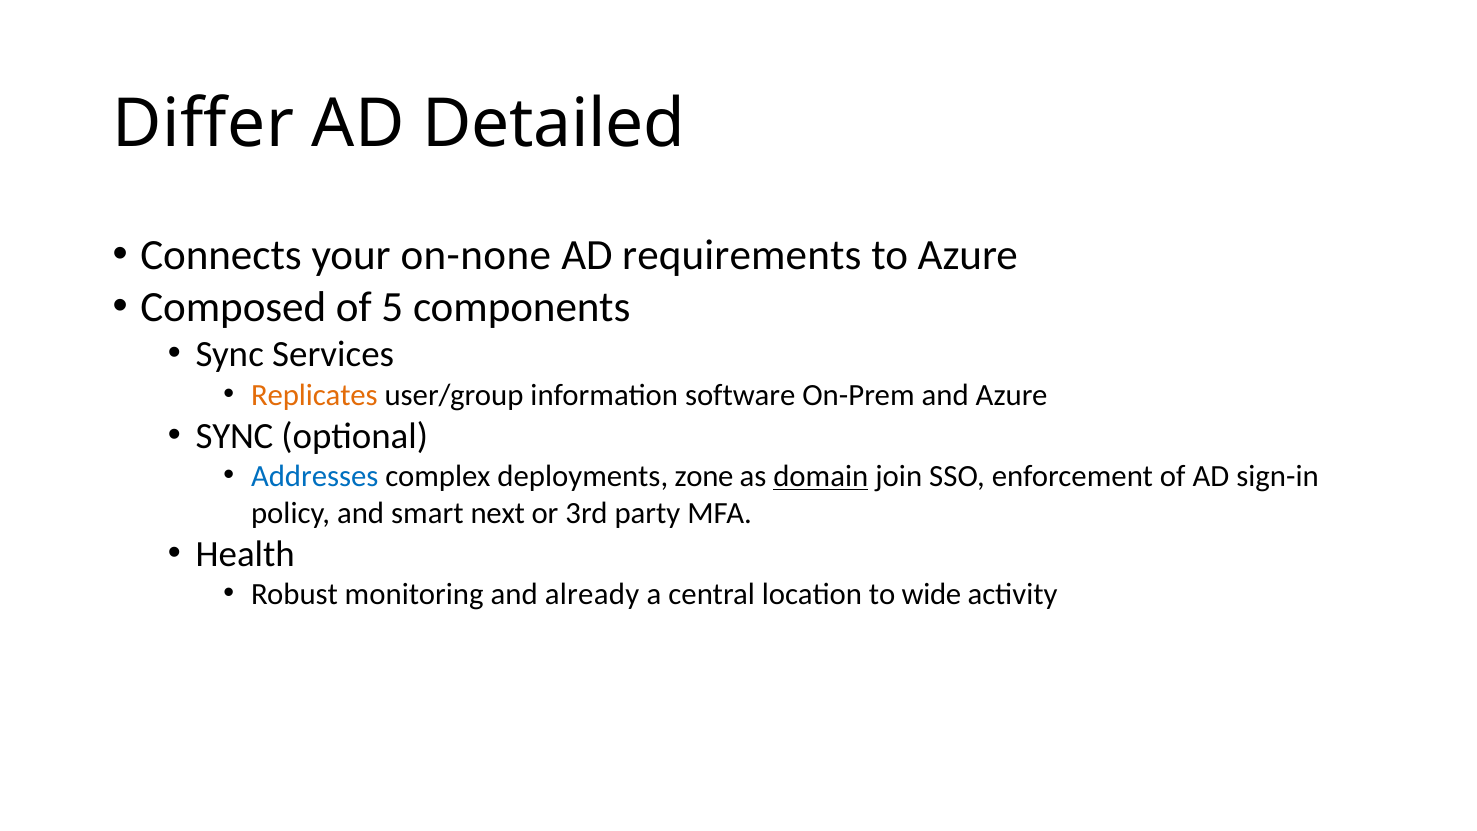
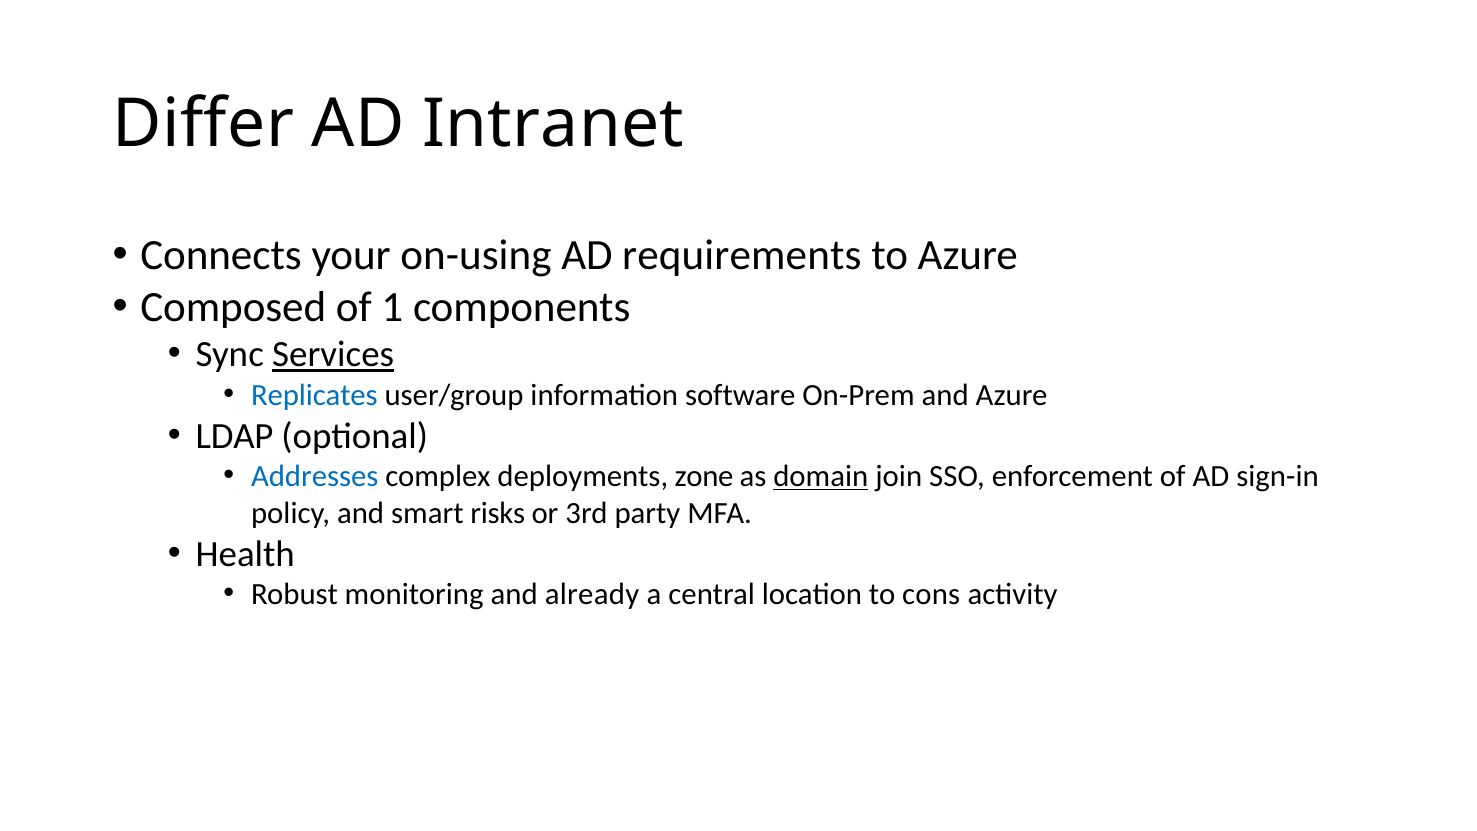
Detailed: Detailed -> Intranet
on-none: on-none -> on-using
5: 5 -> 1
Services underline: none -> present
Replicates colour: orange -> blue
SYNC at (234, 436): SYNC -> LDAP
next: next -> risks
wide: wide -> cons
